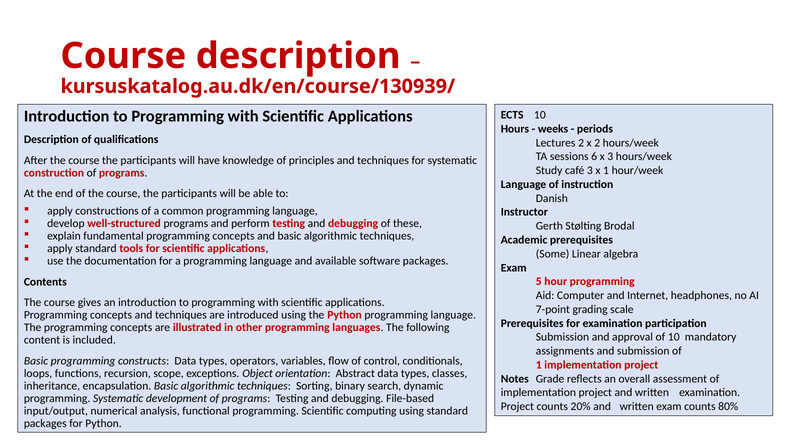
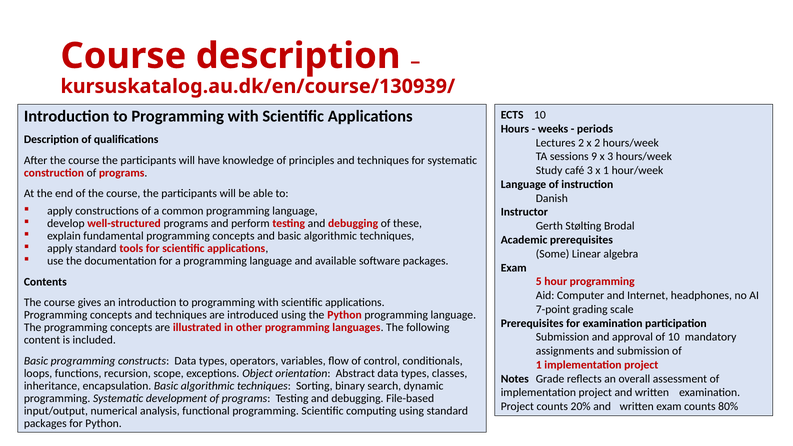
6: 6 -> 9
